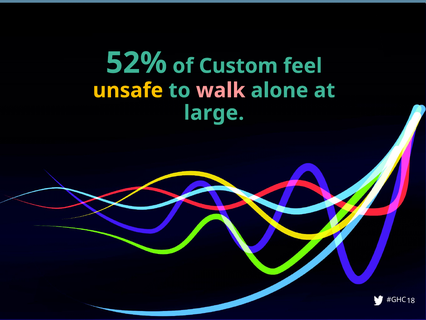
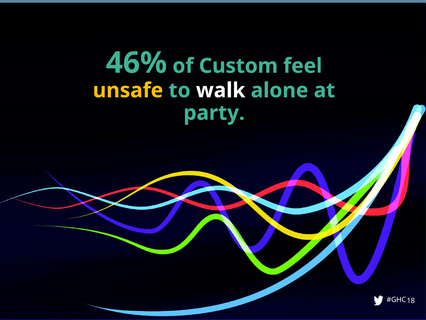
52%: 52% -> 46%
walk colour: pink -> white
large: large -> party
